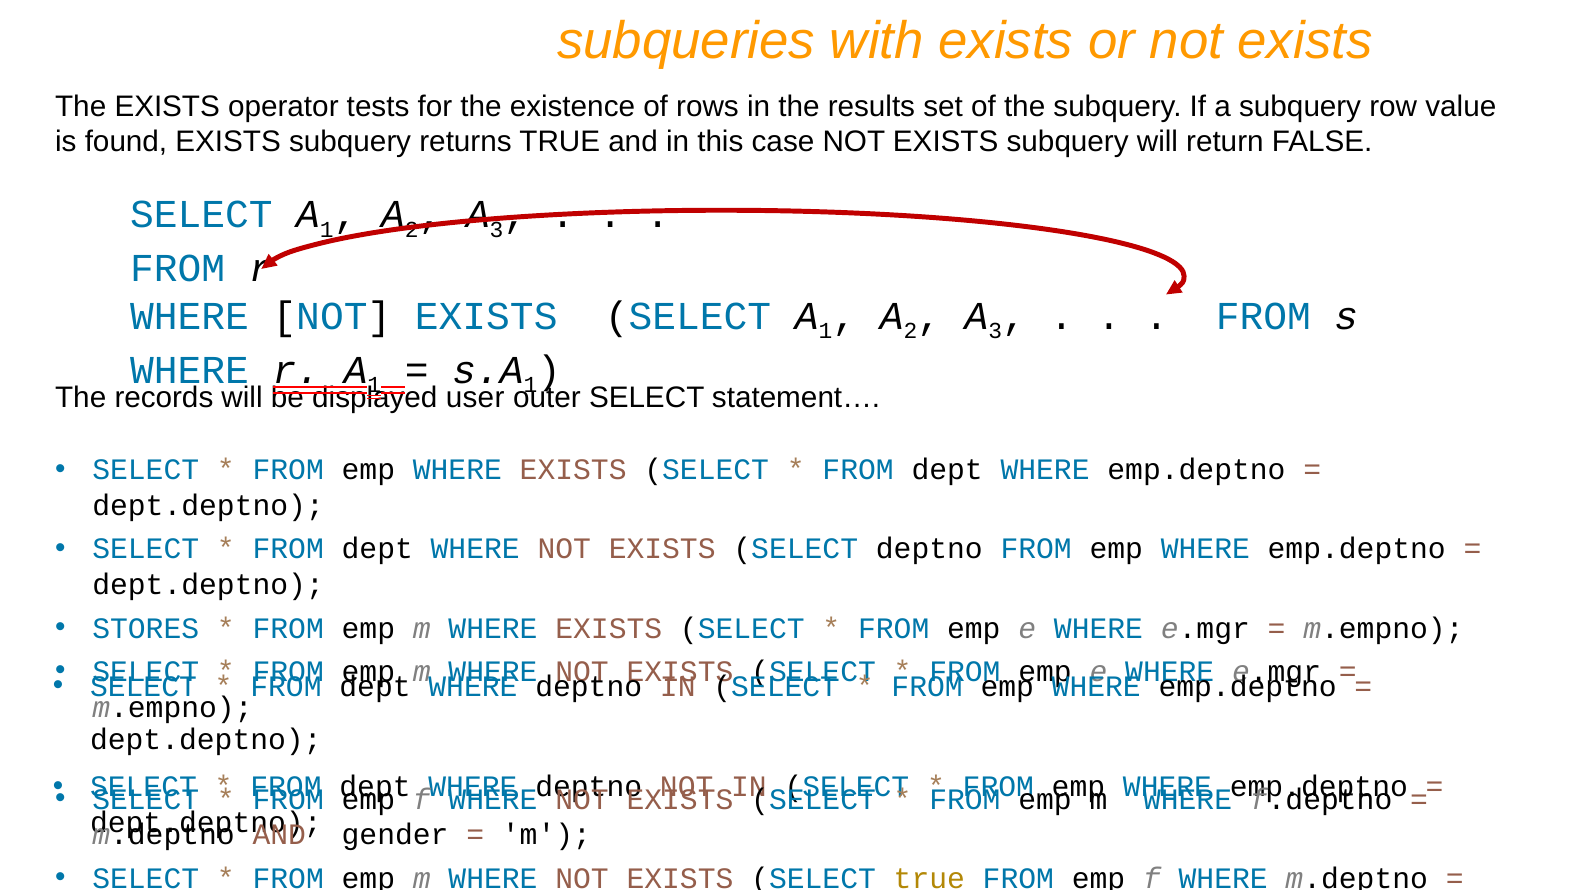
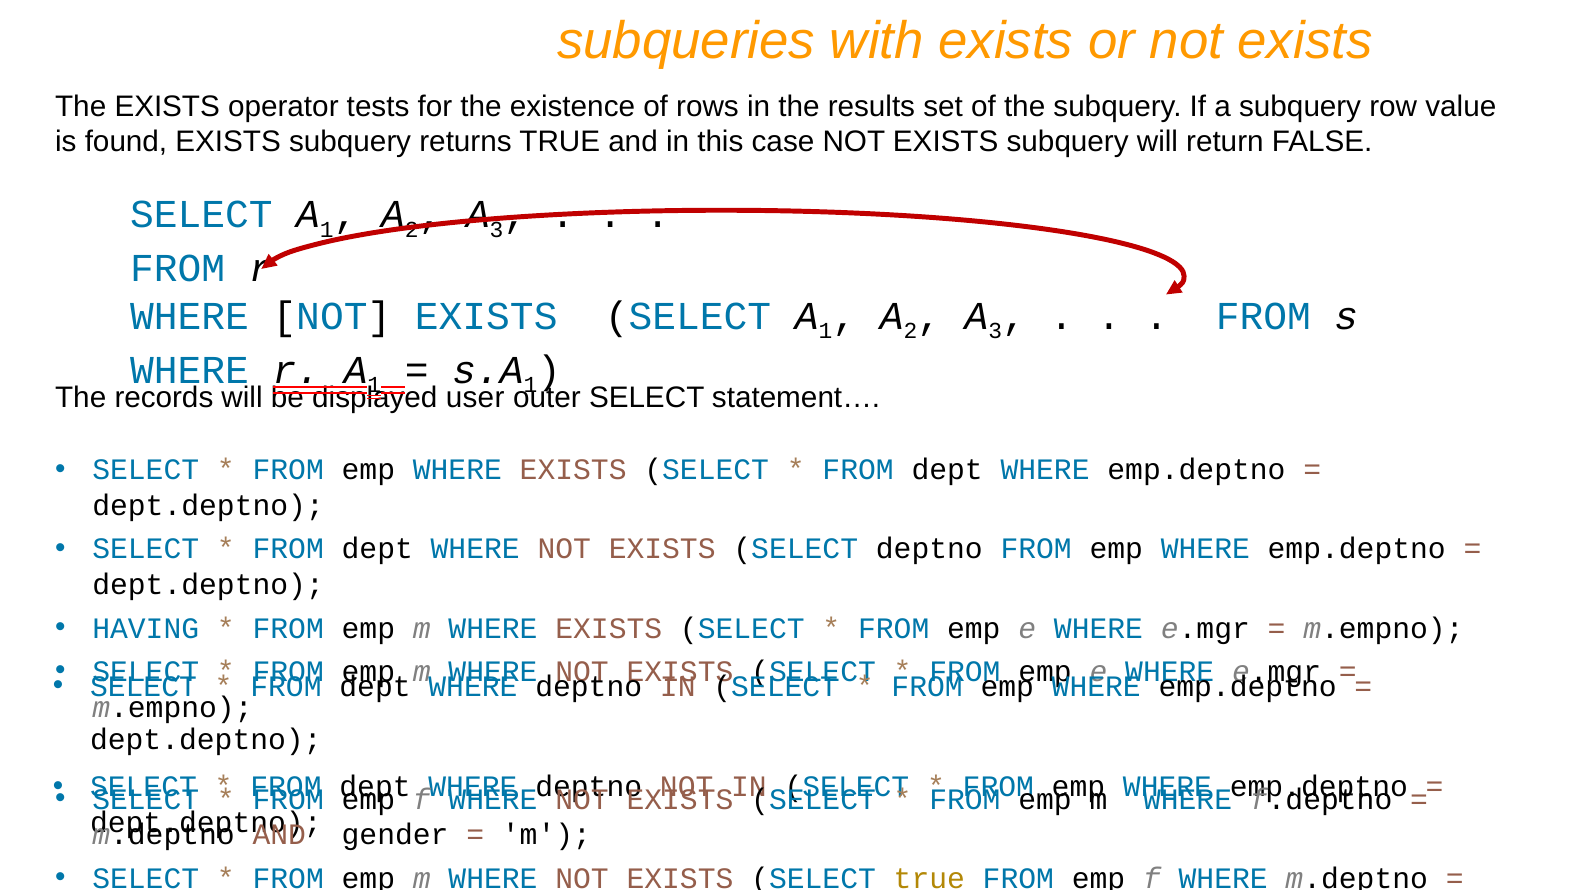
STORES: STORES -> HAVING
